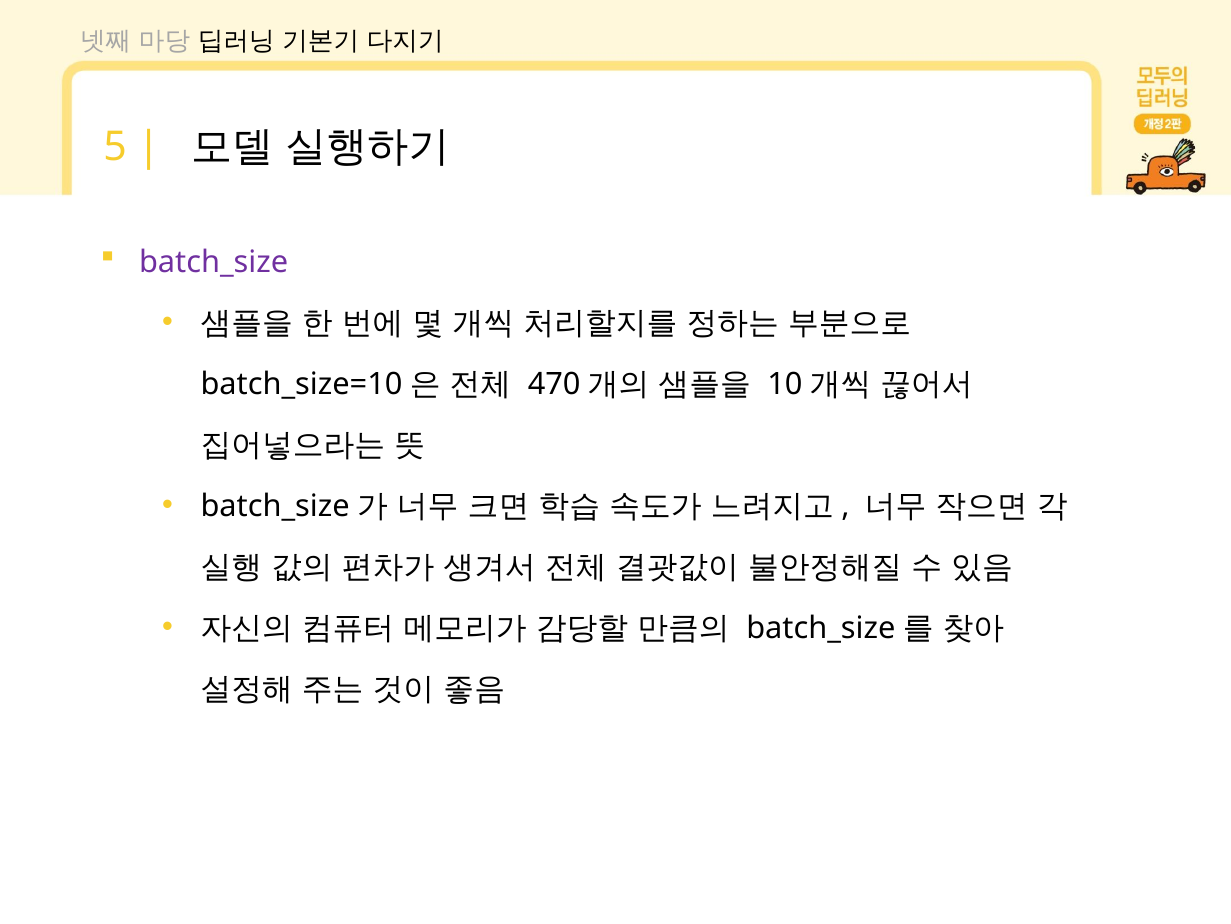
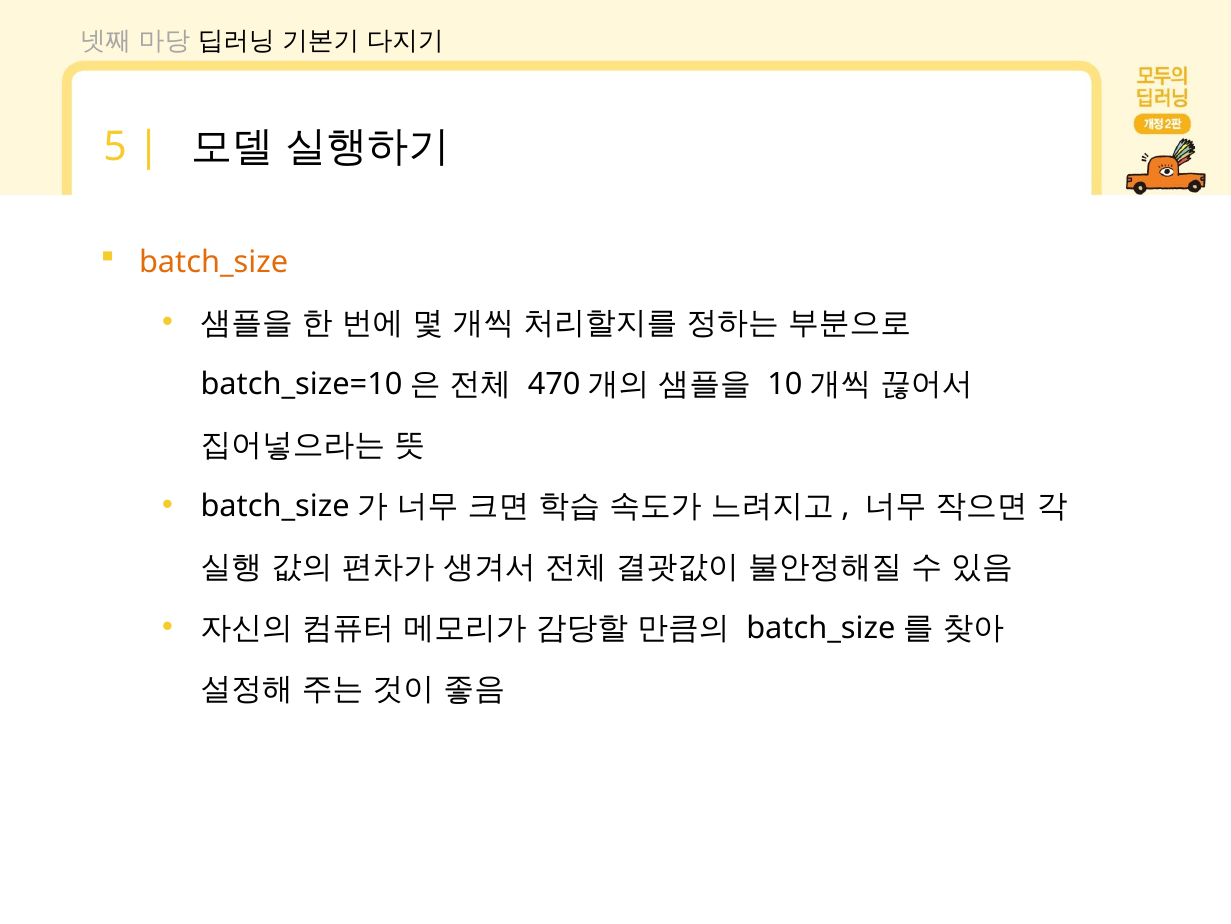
batch_size colour: purple -> orange
